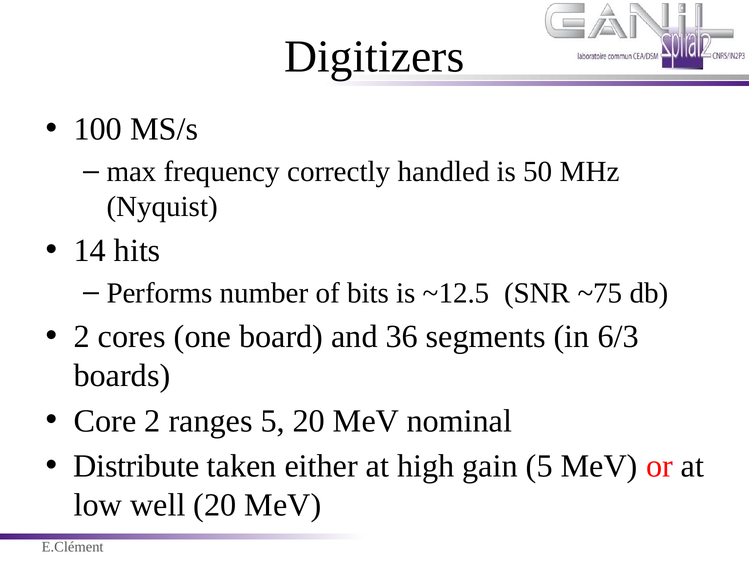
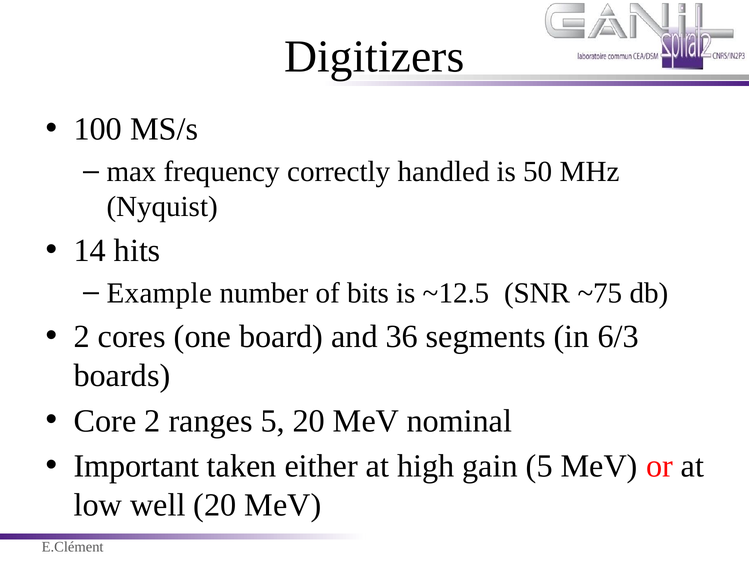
Performs: Performs -> Example
Distribute: Distribute -> Important
